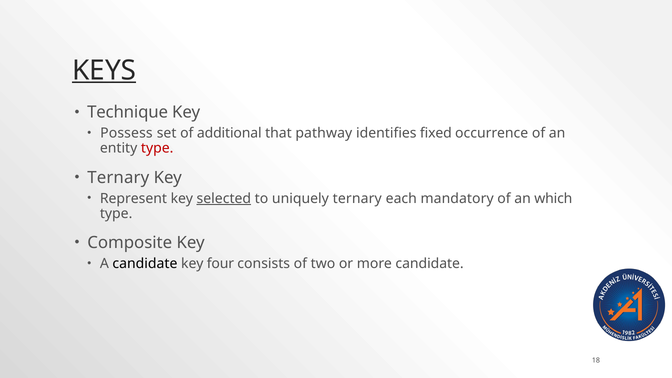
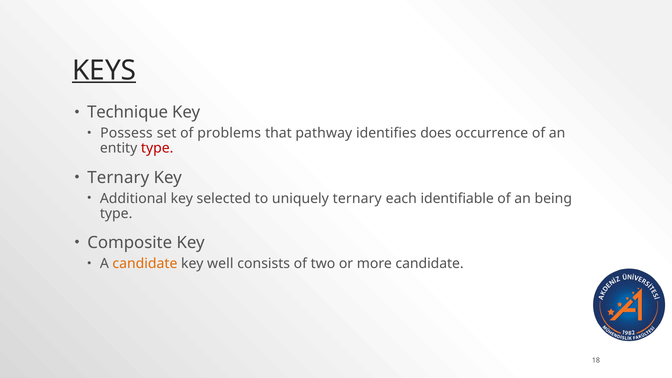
additional: additional -> problems
fixed: fixed -> does
Represent: Represent -> Additional
selected underline: present -> none
mandatory: mandatory -> identifiable
which: which -> being
candidate at (145, 264) colour: black -> orange
four: four -> well
